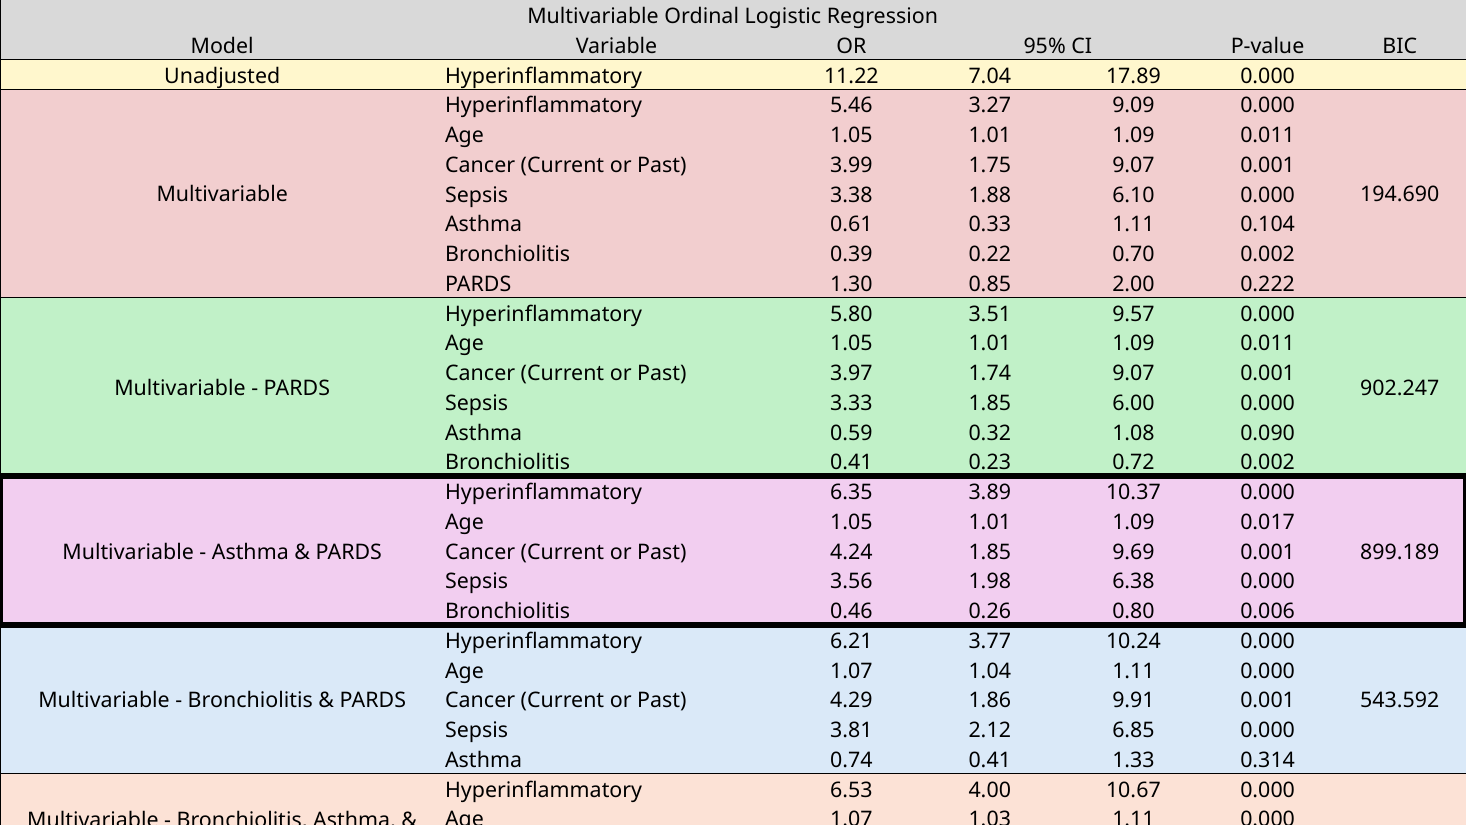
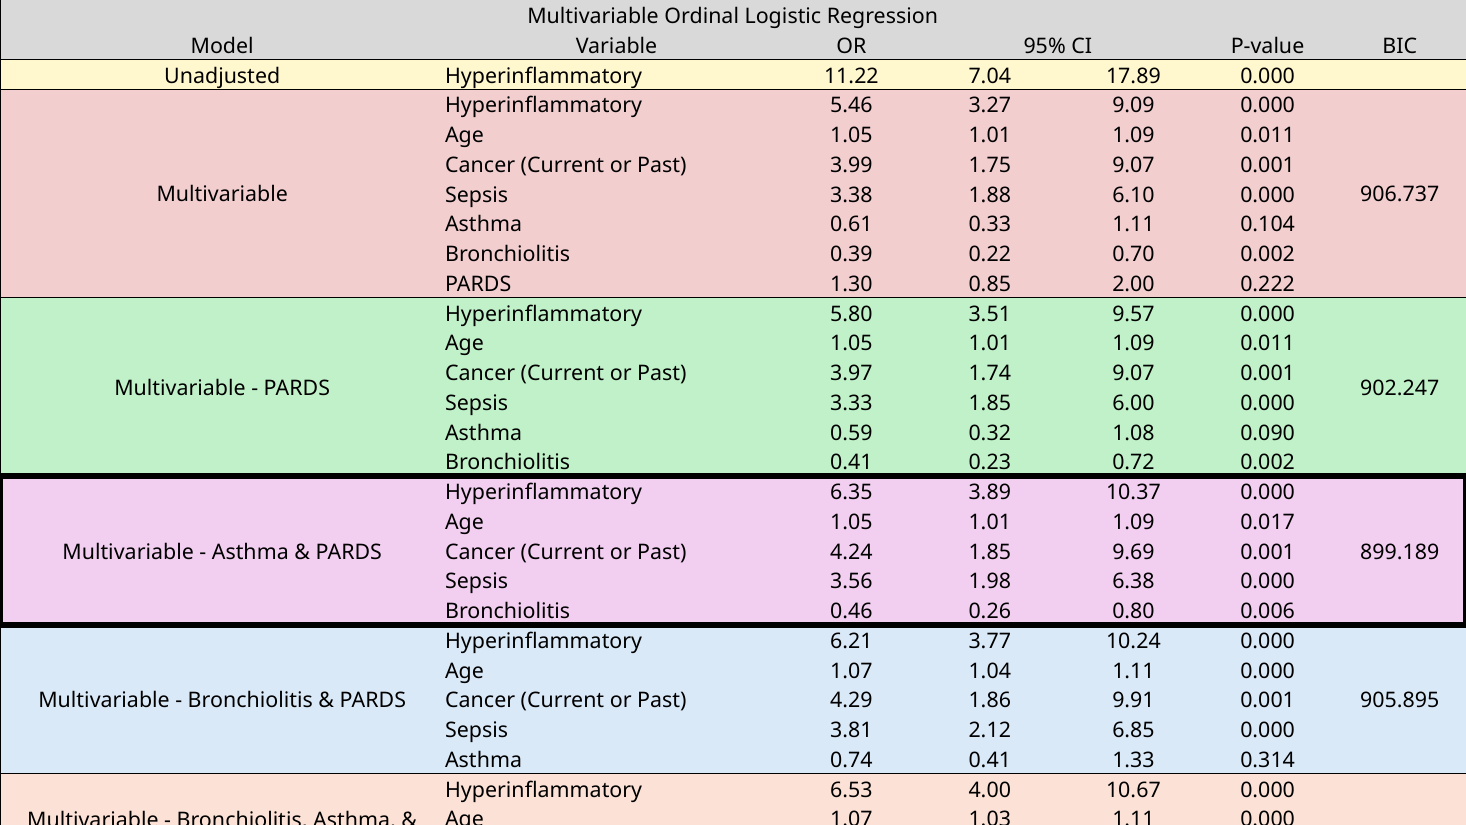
194.690: 194.690 -> 906.737
543.592: 543.592 -> 905.895
